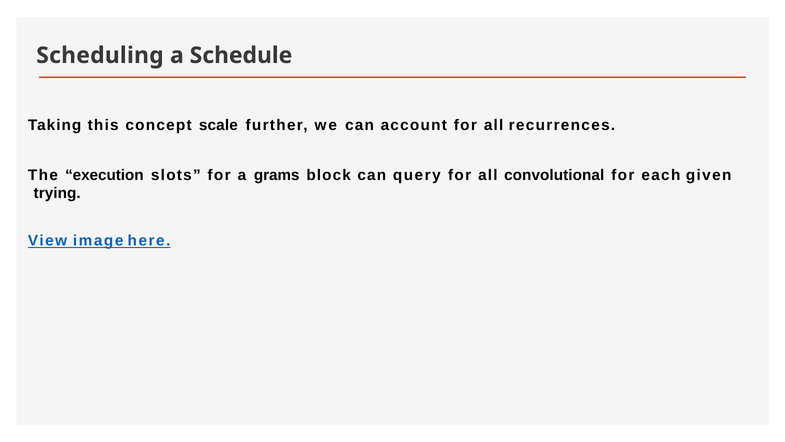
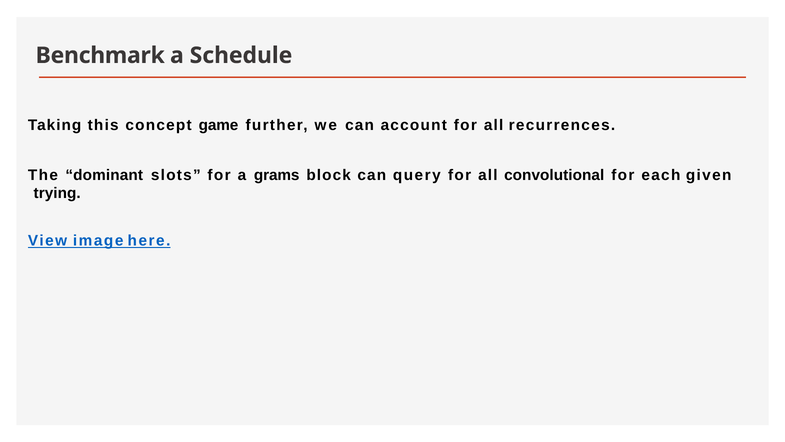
Scheduling: Scheduling -> Benchmark
scale: scale -> game
execution: execution -> dominant
